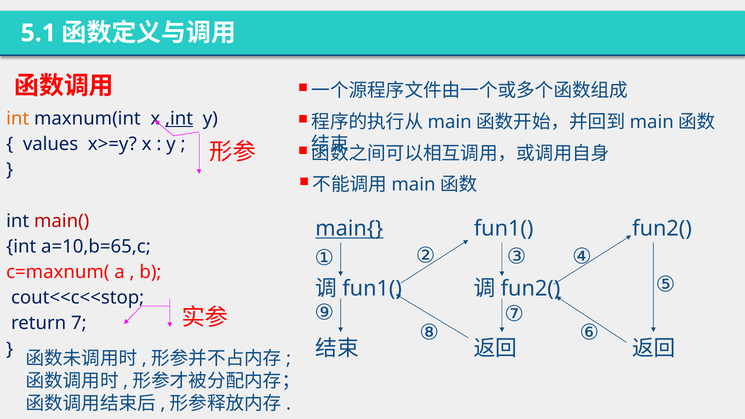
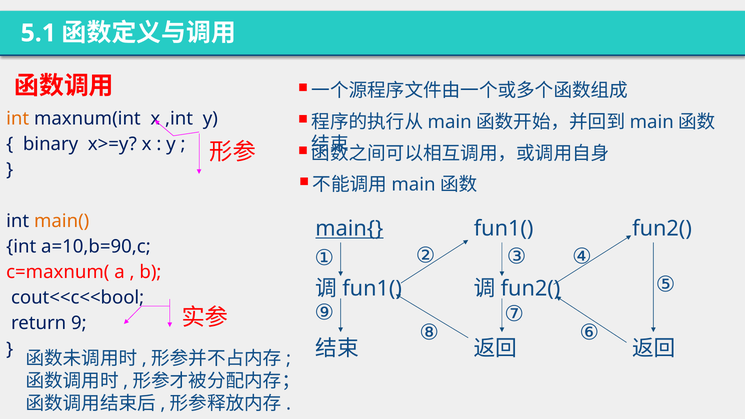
,int underline: present -> none
values: values -> binary
main( colour: red -> orange
a=10,b=65,c: a=10,b=65,c -> a=10,b=90,c
cout<<c<<stop: cout<<c<<stop -> cout<<c<<bool
7: 7 -> 9
